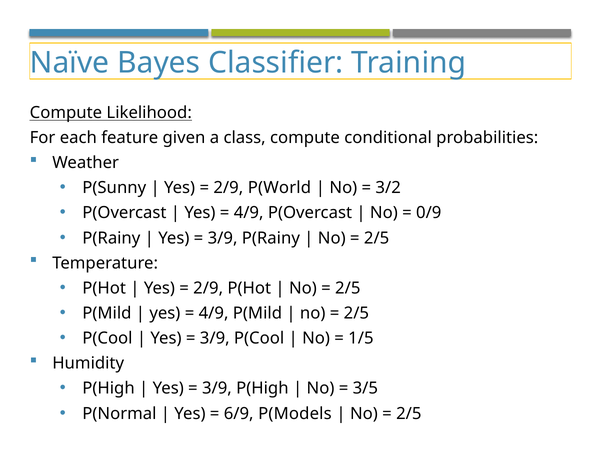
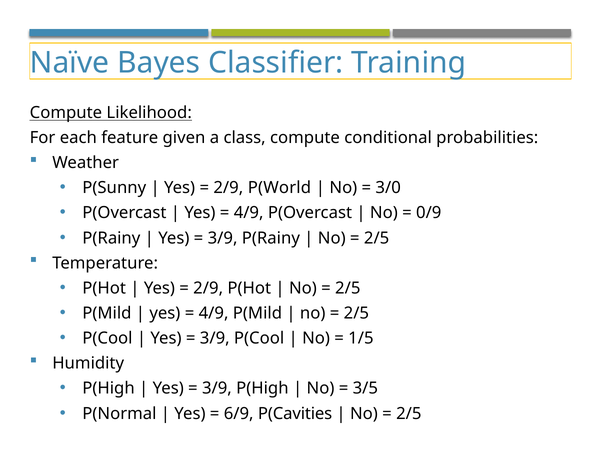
3/2: 3/2 -> 3/0
P(Models: P(Models -> P(Cavities
